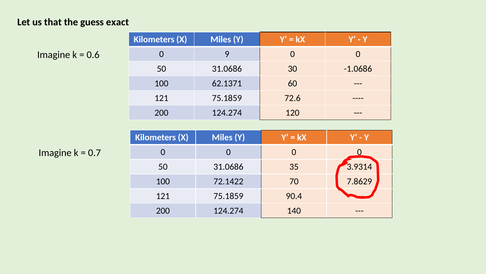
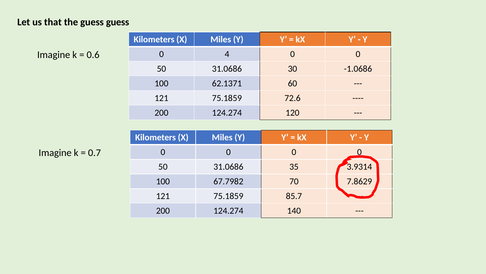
guess exact: exact -> guess
9: 9 -> 4
72.1422: 72.1422 -> 67.7982
90.4: 90.4 -> 85.7
